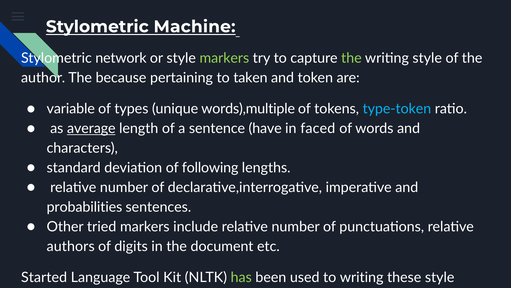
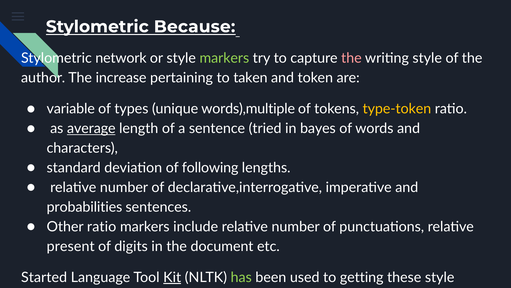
Machine: Machine -> Because
the at (351, 58) colour: light green -> pink
because: because -> increase
type-token colour: light blue -> yellow
have: have -> tried
faced: faced -> bayes
Other tried: tried -> ratio
authors: authors -> present
Kit underline: none -> present
to writing: writing -> getting
